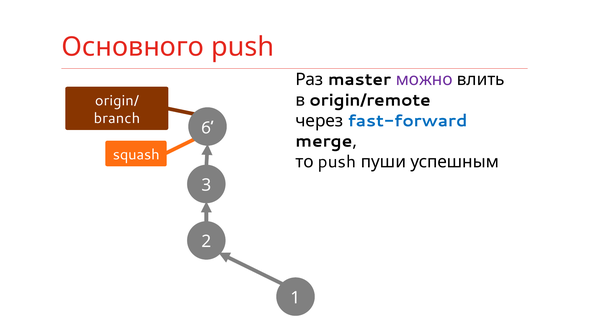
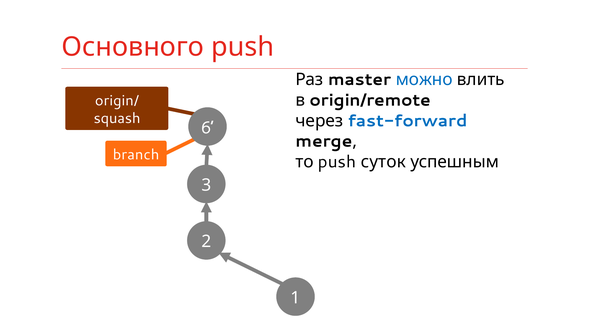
можно colour: purple -> blue
branch: branch -> squash
squash: squash -> branch
пуши: пуши -> суток
